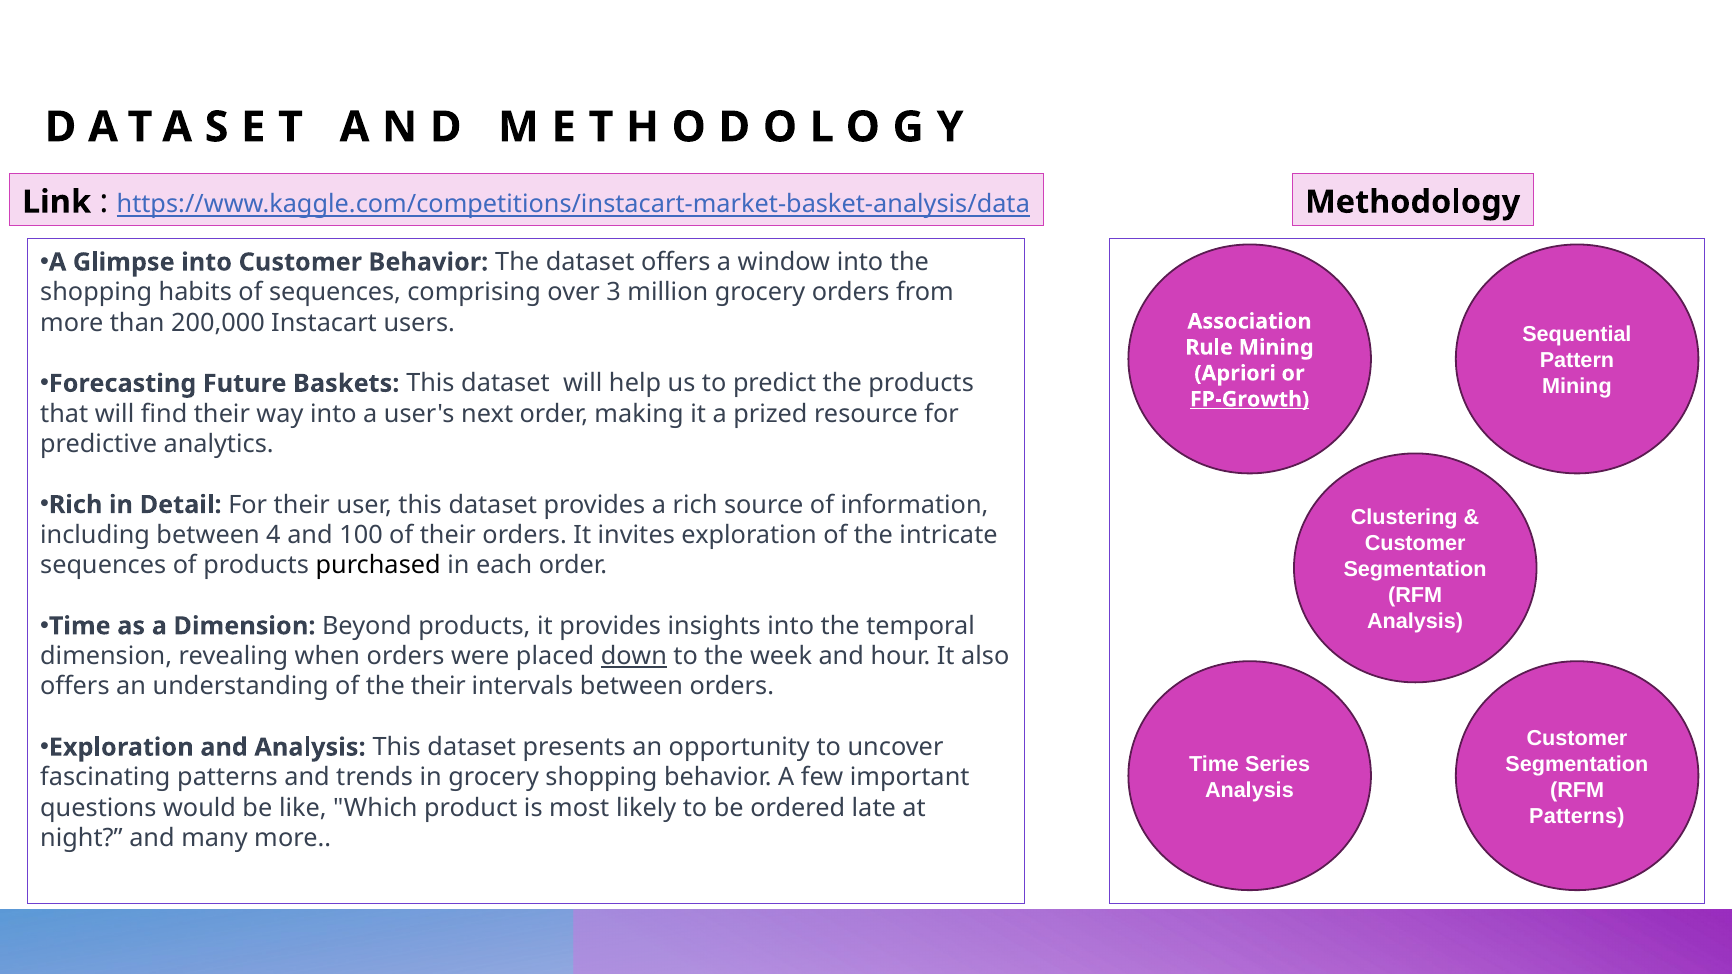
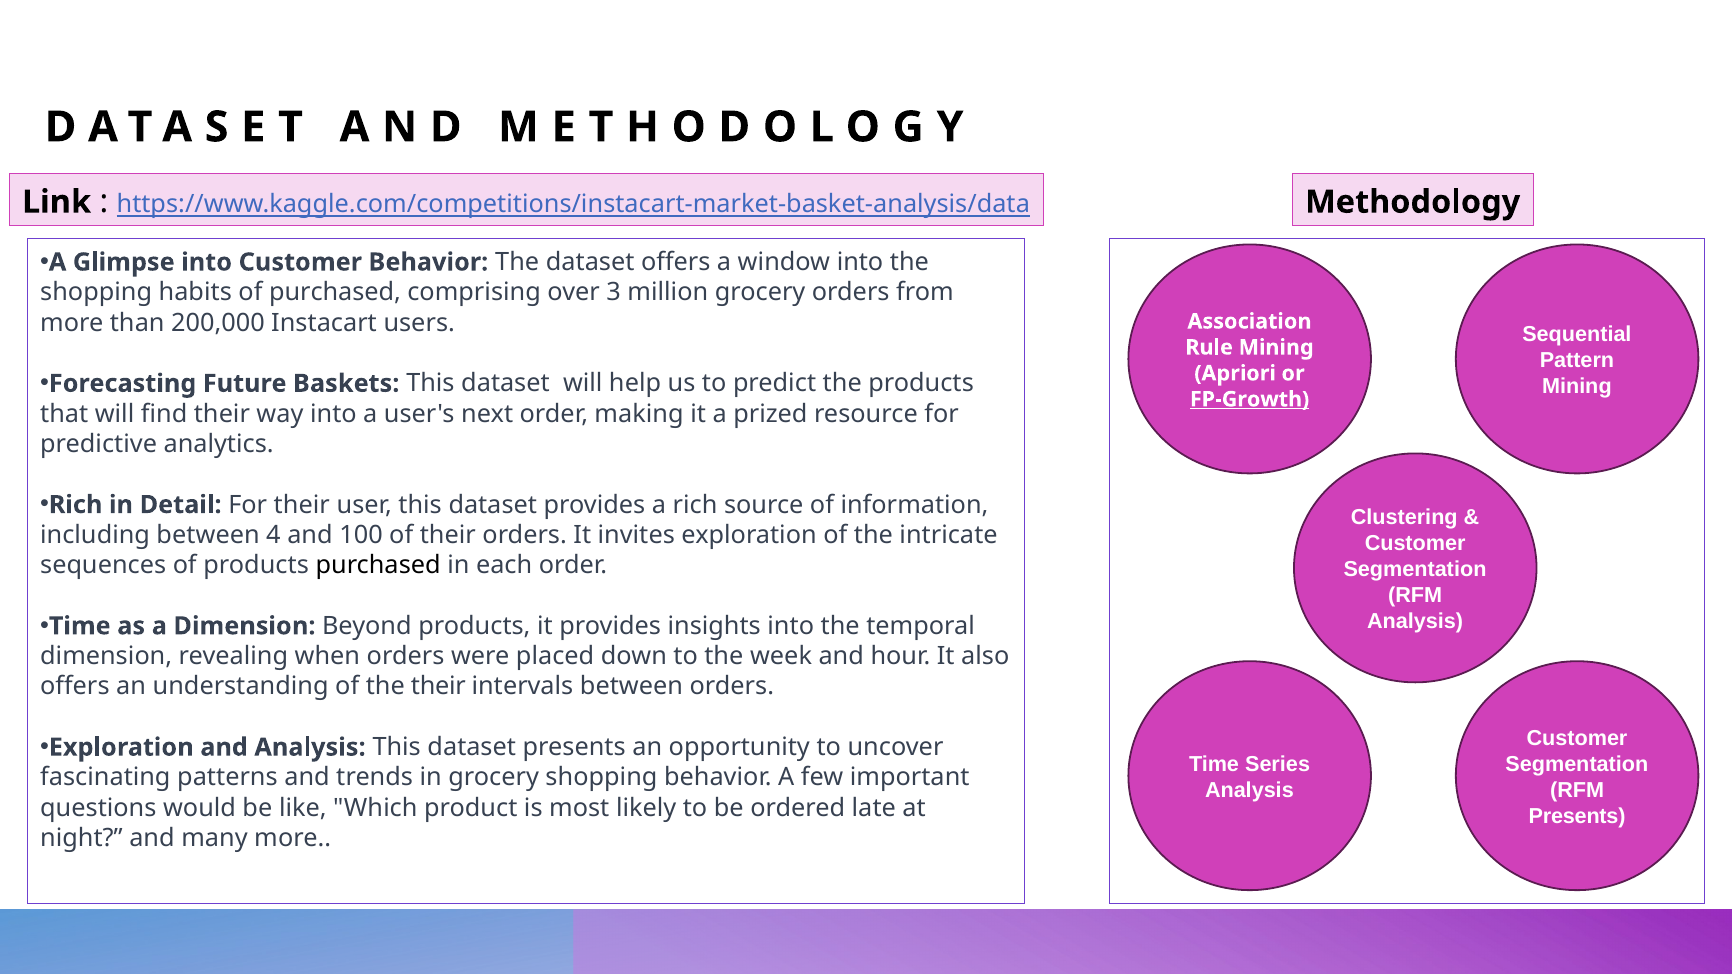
of sequences: sequences -> purchased
down underline: present -> none
Patterns at (1577, 816): Patterns -> Presents
